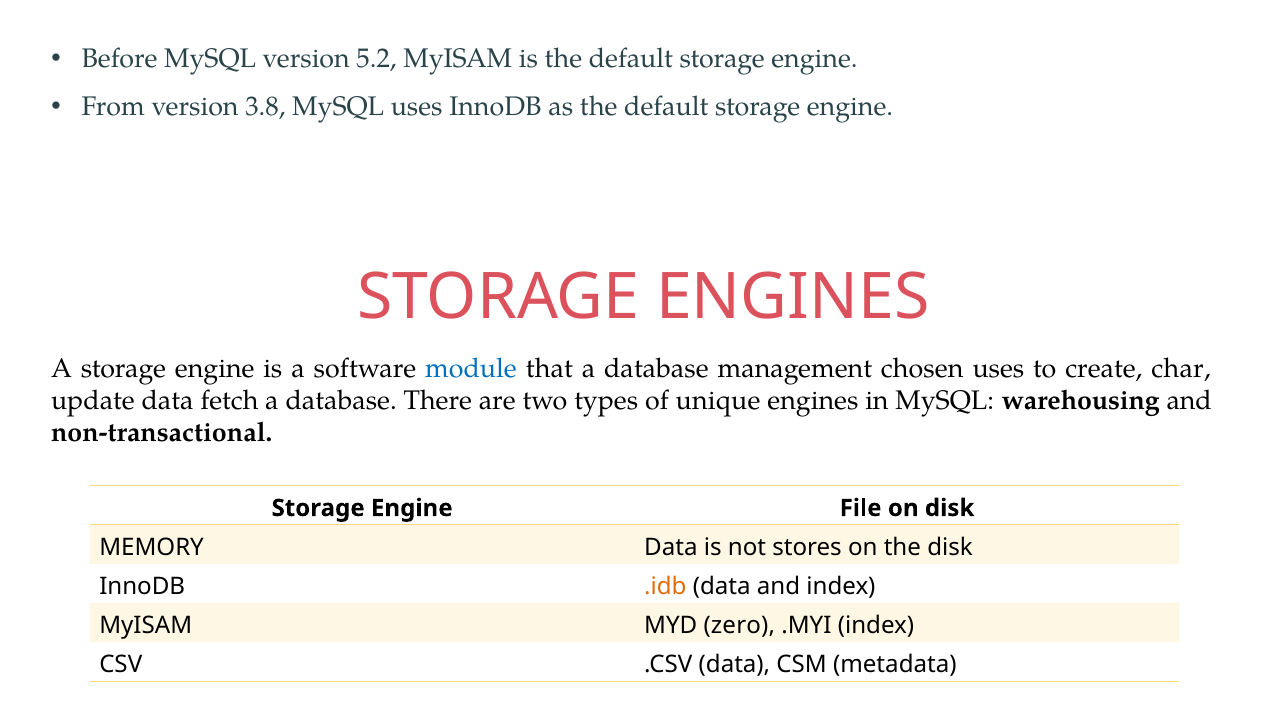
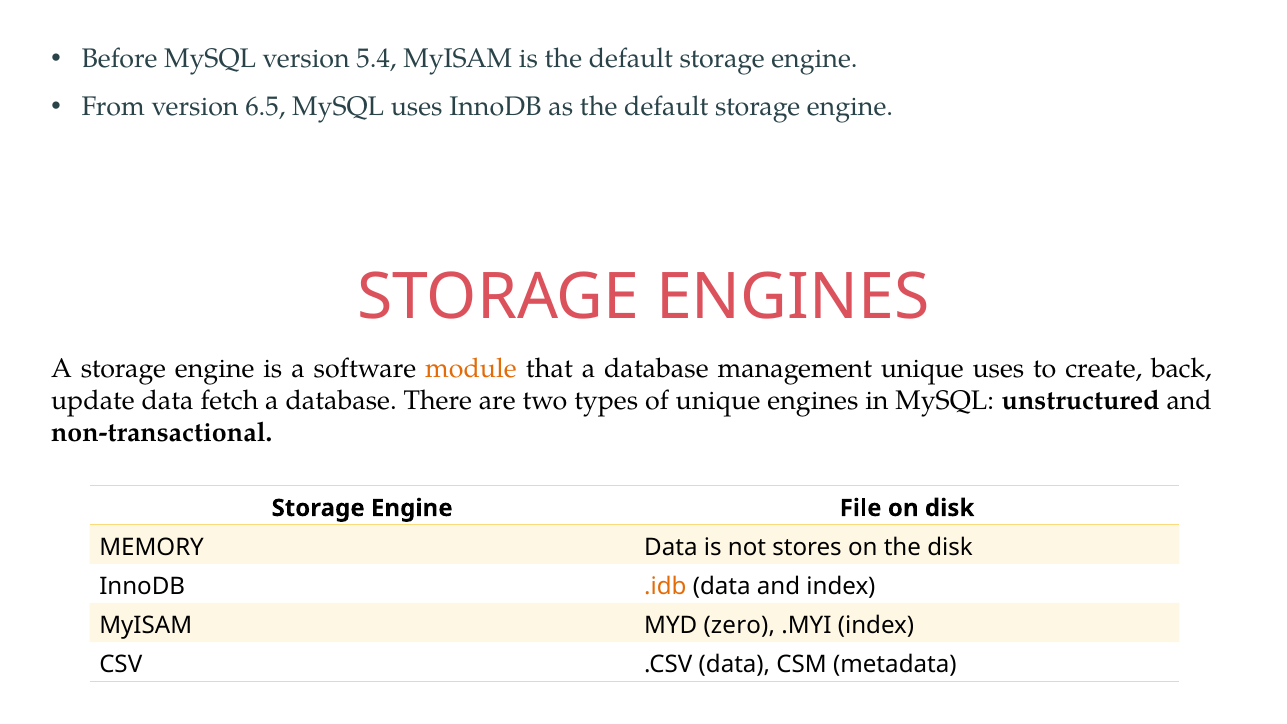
5.2: 5.2 -> 5.4
3.8: 3.8 -> 6.5
module colour: blue -> orange
management chosen: chosen -> unique
char: char -> back
warehousing: warehousing -> unstructured
